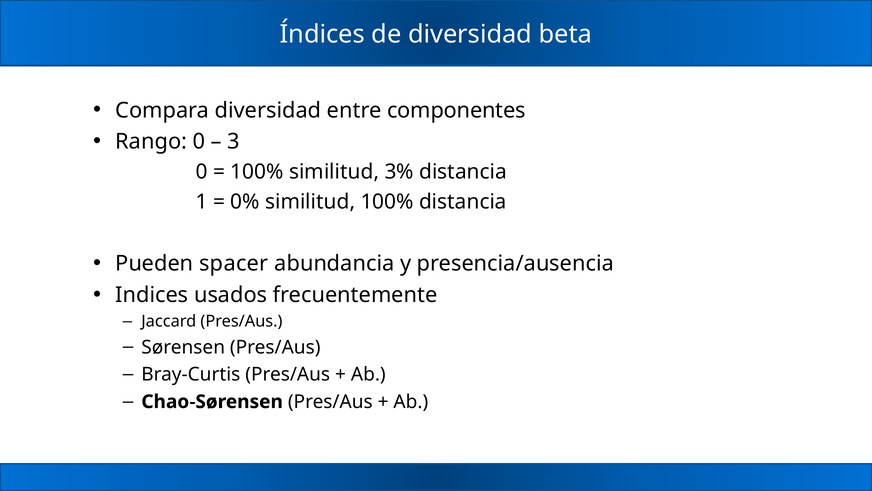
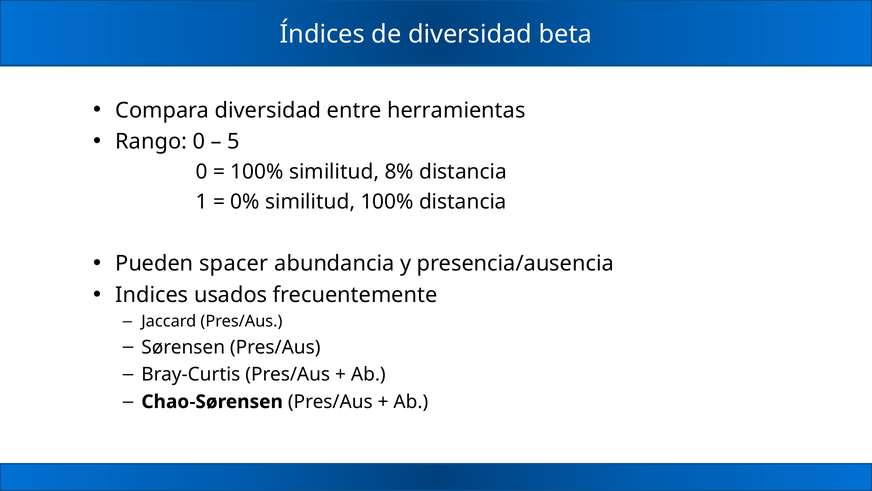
componentes: componentes -> herramientas
3: 3 -> 5
3%: 3% -> 8%
